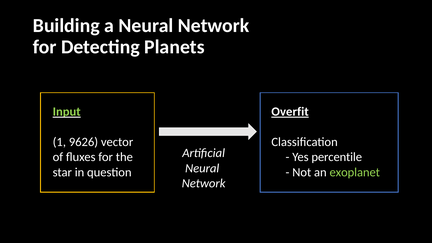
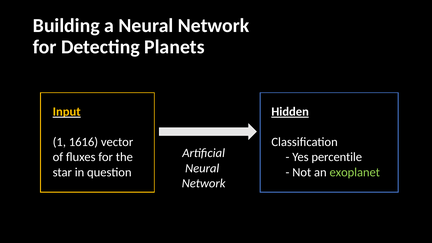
Input colour: light green -> yellow
Overfit: Overfit -> Hidden
9626: 9626 -> 1616
